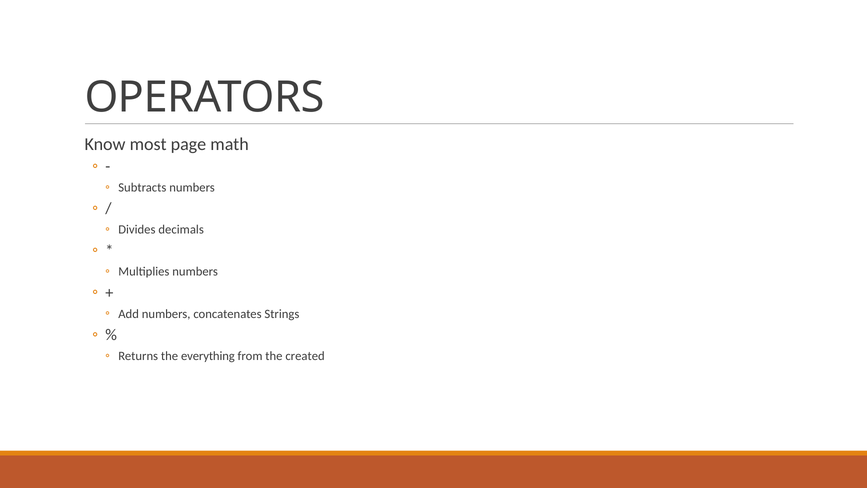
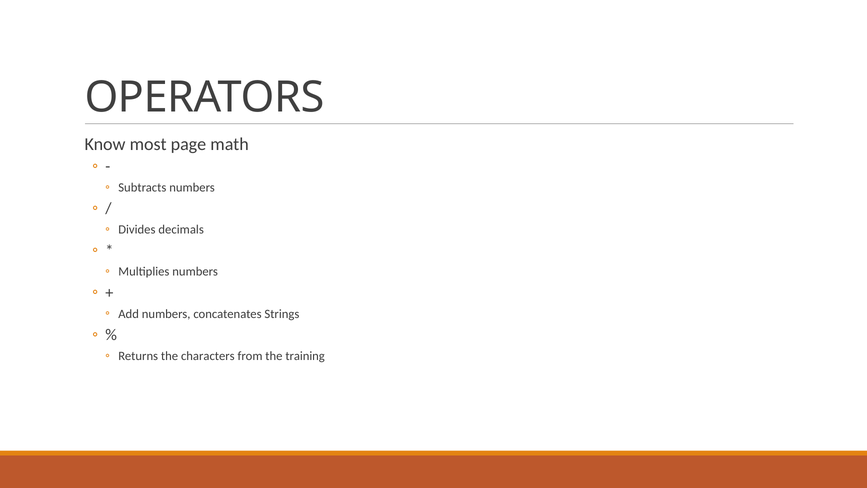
everything: everything -> characters
created: created -> training
